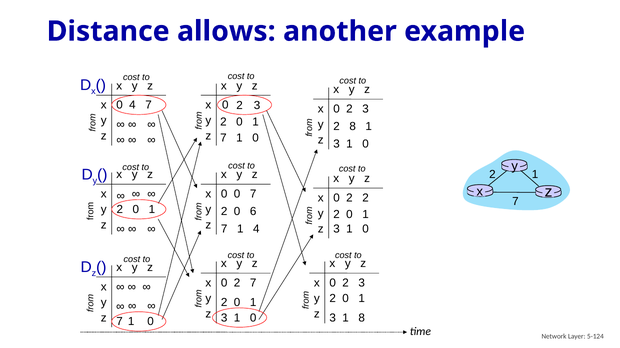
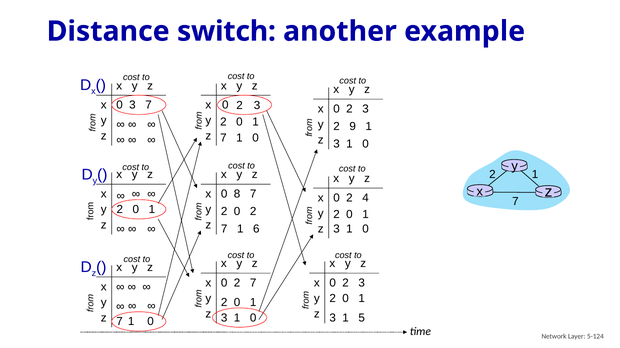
allows: allows -> switch
4 at (132, 105): 4 -> 3
2 8: 8 -> 9
0 0: 0 -> 8
2 2: 2 -> 4
2 0 6: 6 -> 2
1 4: 4 -> 6
1 8: 8 -> 5
